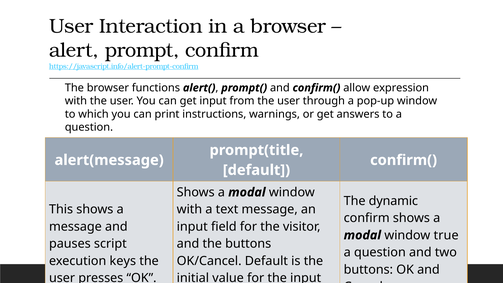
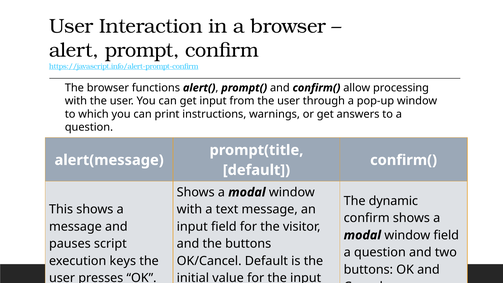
expression: expression -> processing
window true: true -> field
